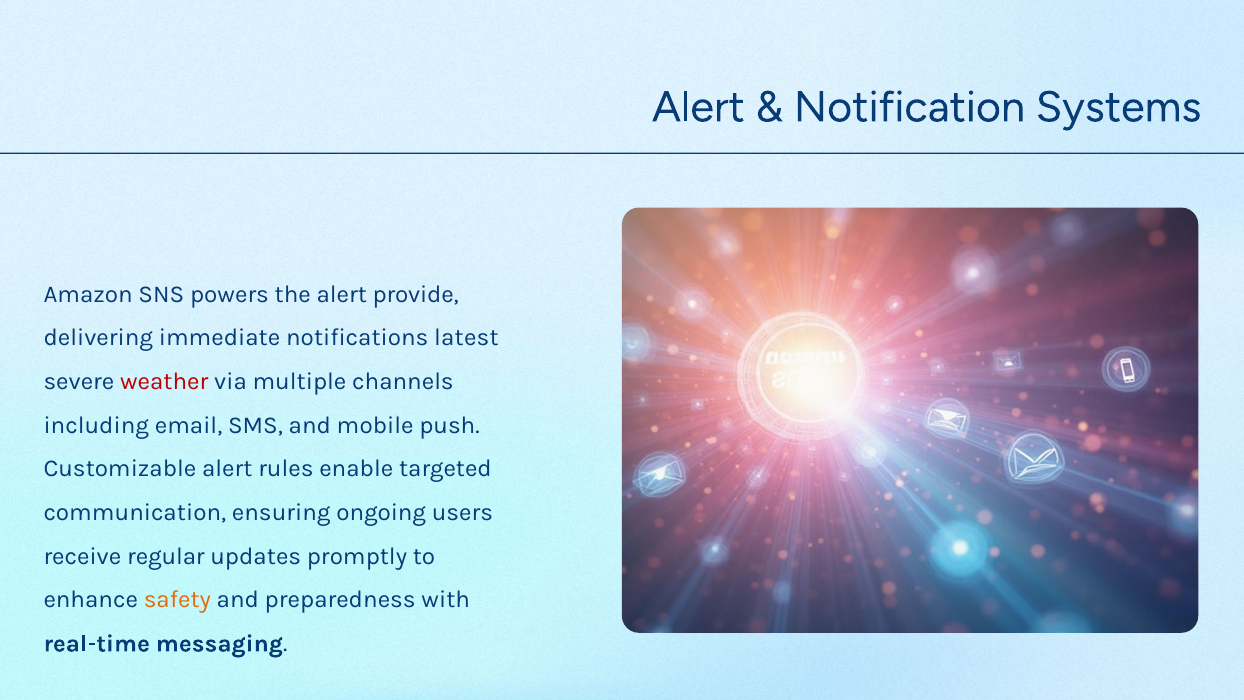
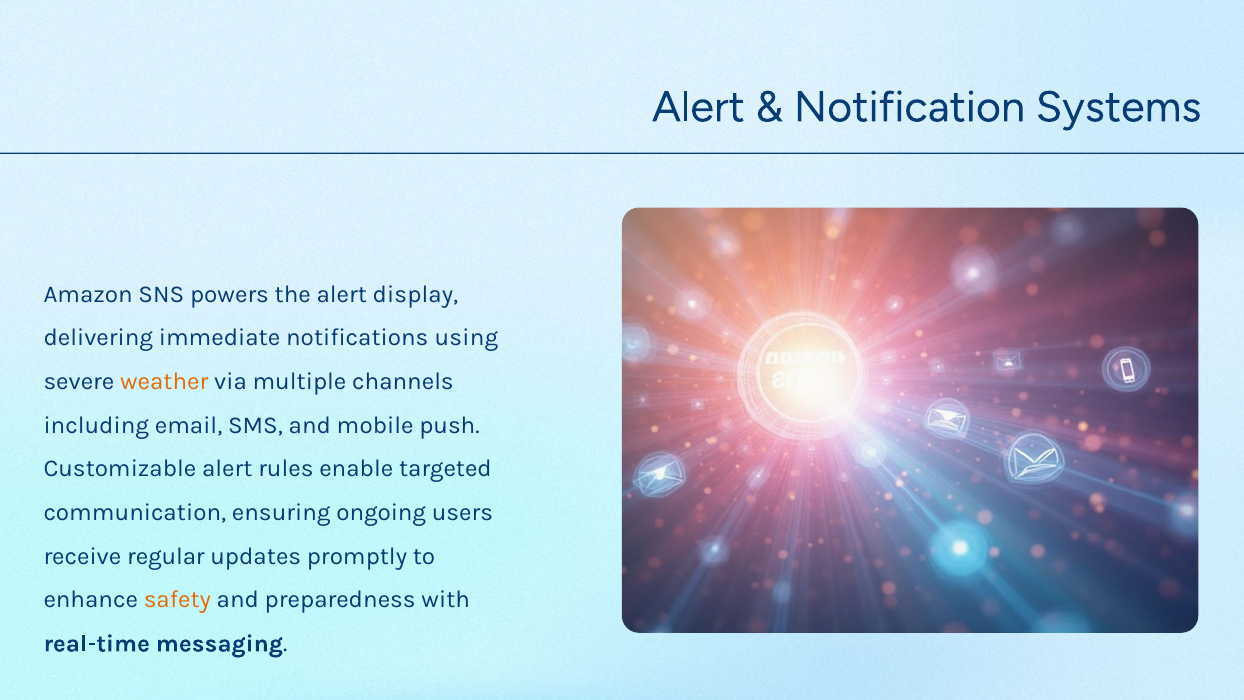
provide: provide -> display
latest: latest -> using
weather colour: red -> orange
